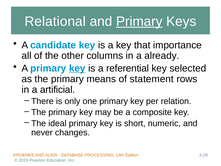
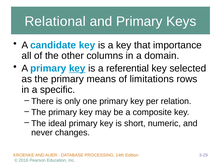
Primary at (139, 21) underline: present -> none
already: already -> domain
statement: statement -> limitations
artificial: artificial -> specific
